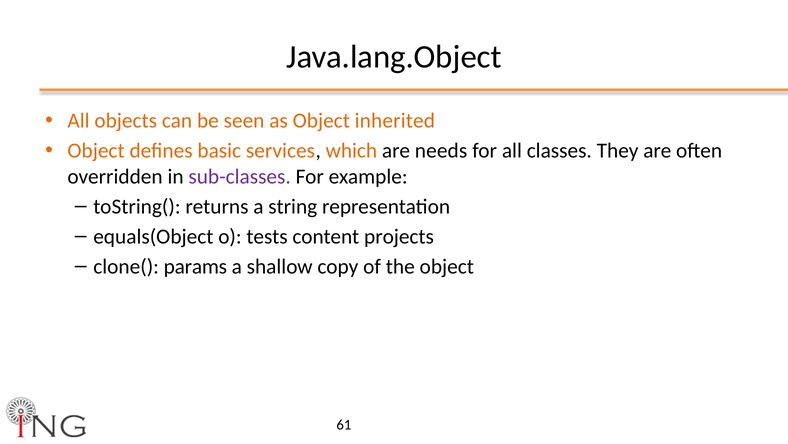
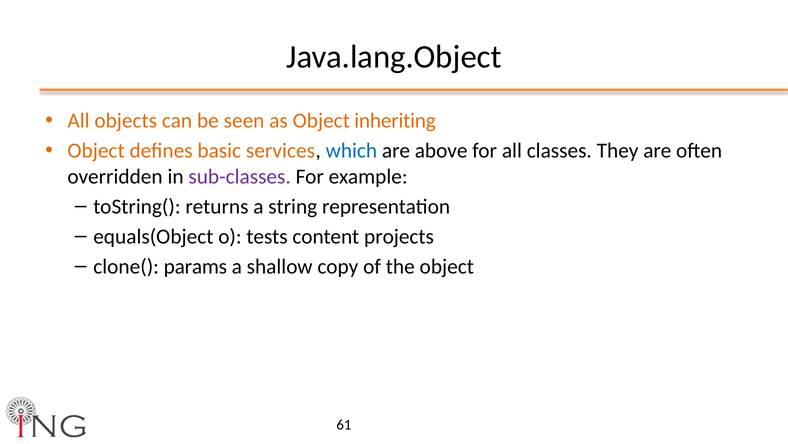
inherited: inherited -> inheriting
which colour: orange -> blue
needs: needs -> above
